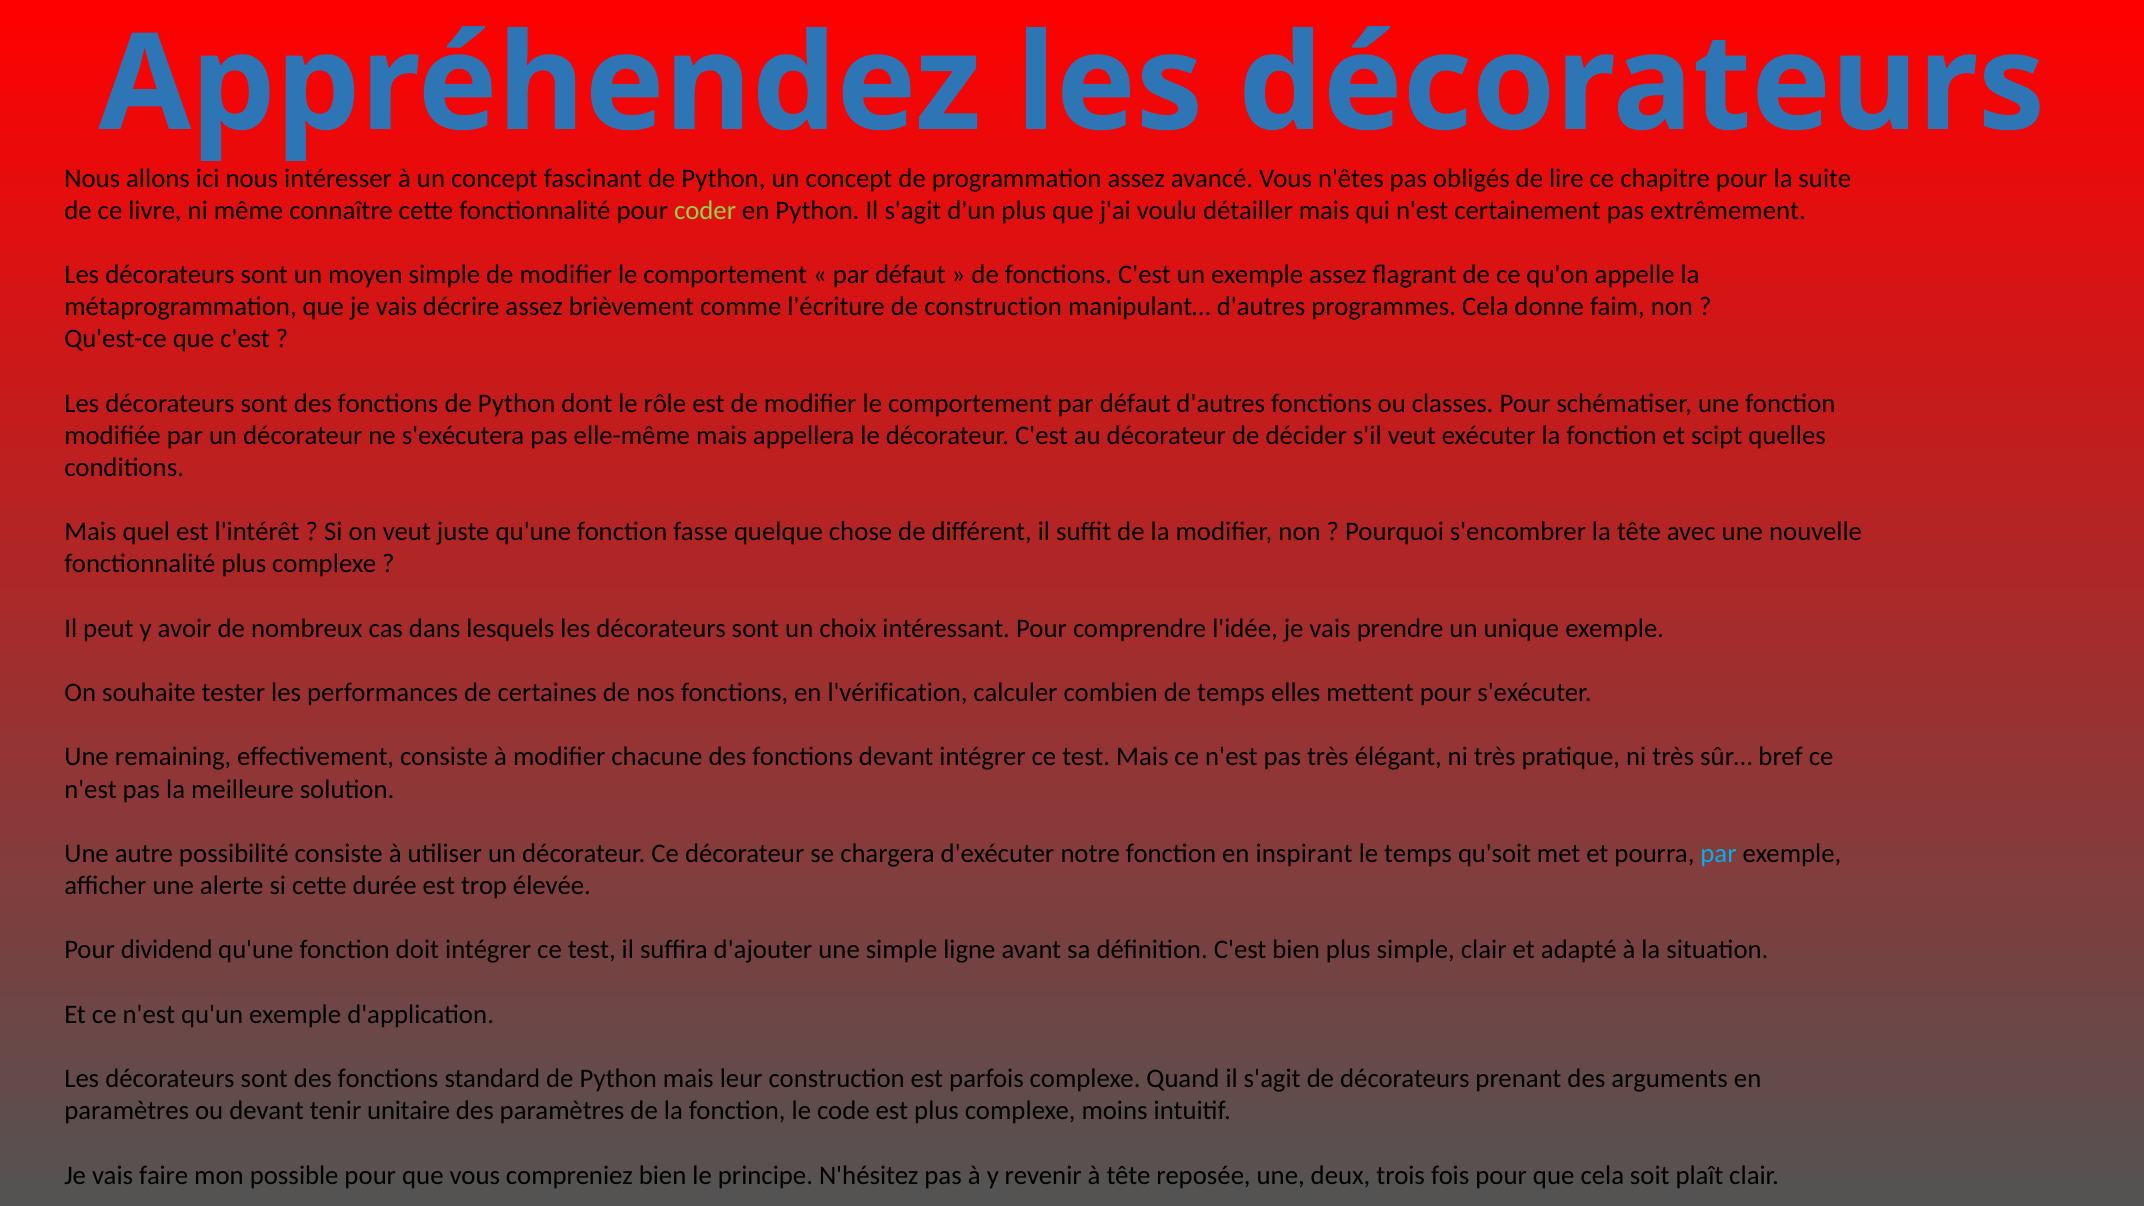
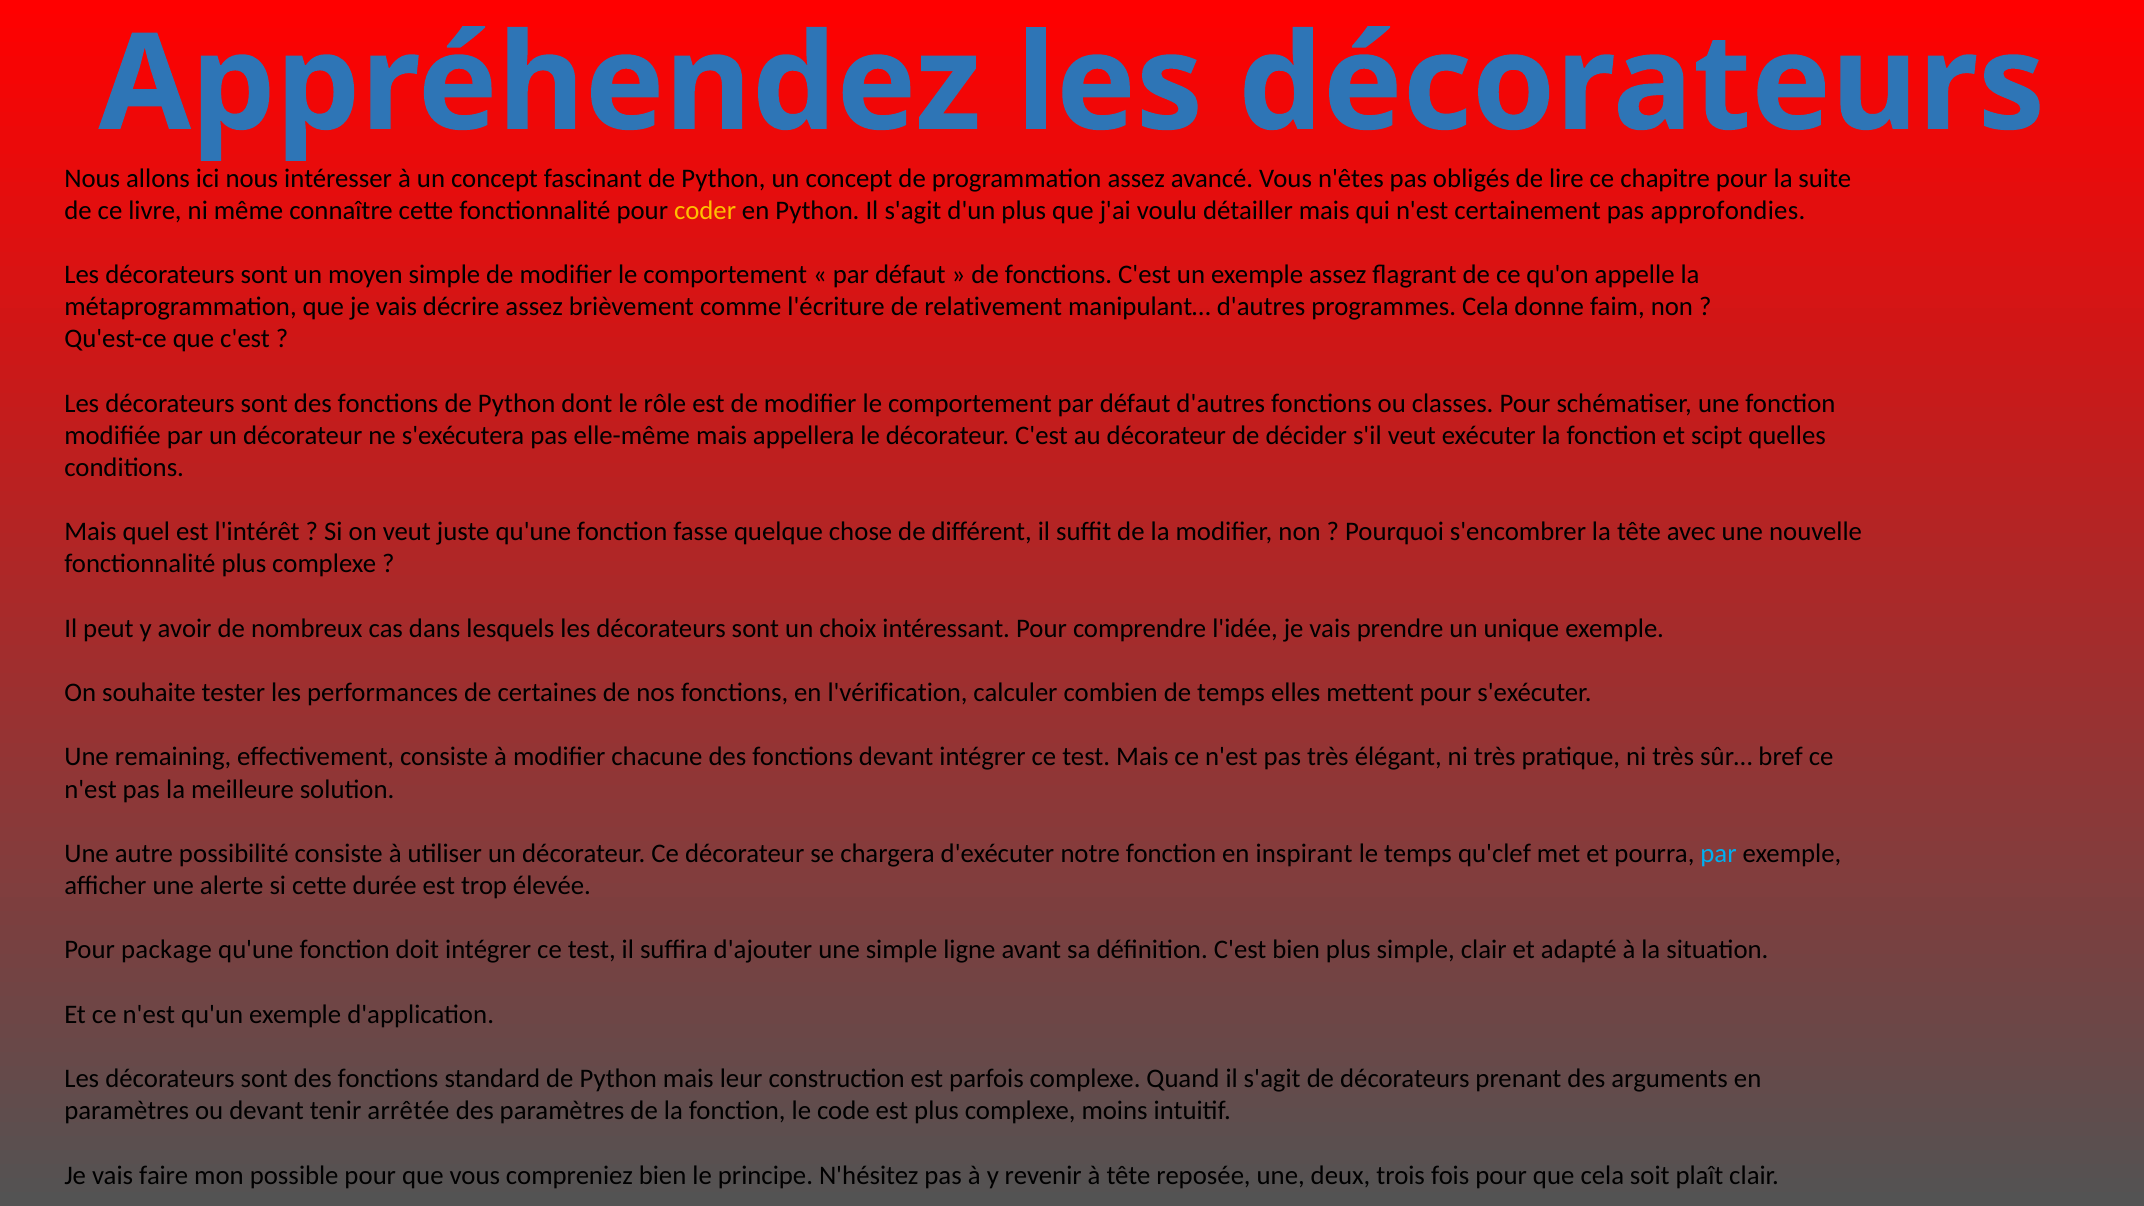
coder colour: light green -> yellow
extrêmement: extrêmement -> approfondies
de construction: construction -> relativement
qu'soit: qu'soit -> qu'clef
dividend: dividend -> package
unitaire: unitaire -> arrêtée
